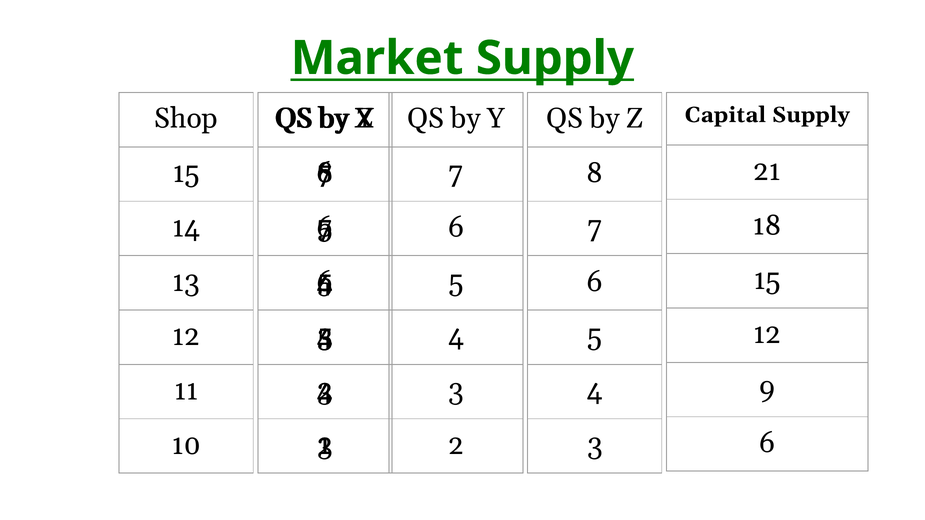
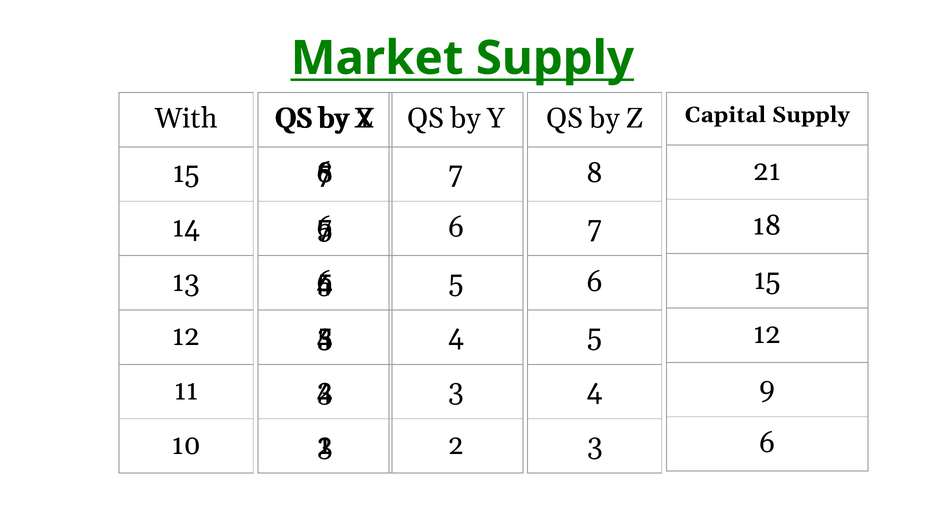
Shop: Shop -> With
